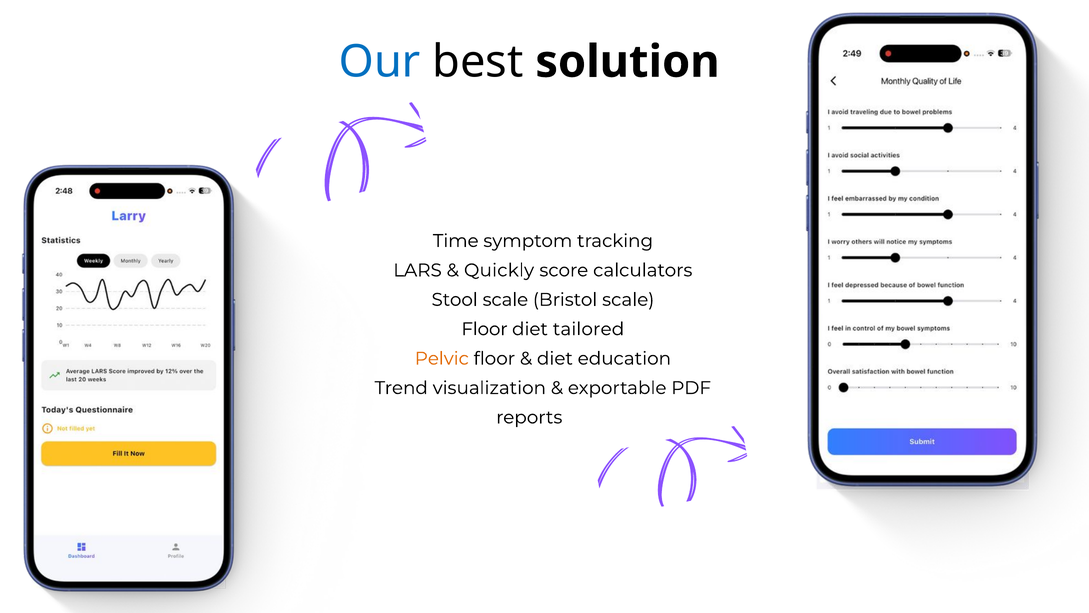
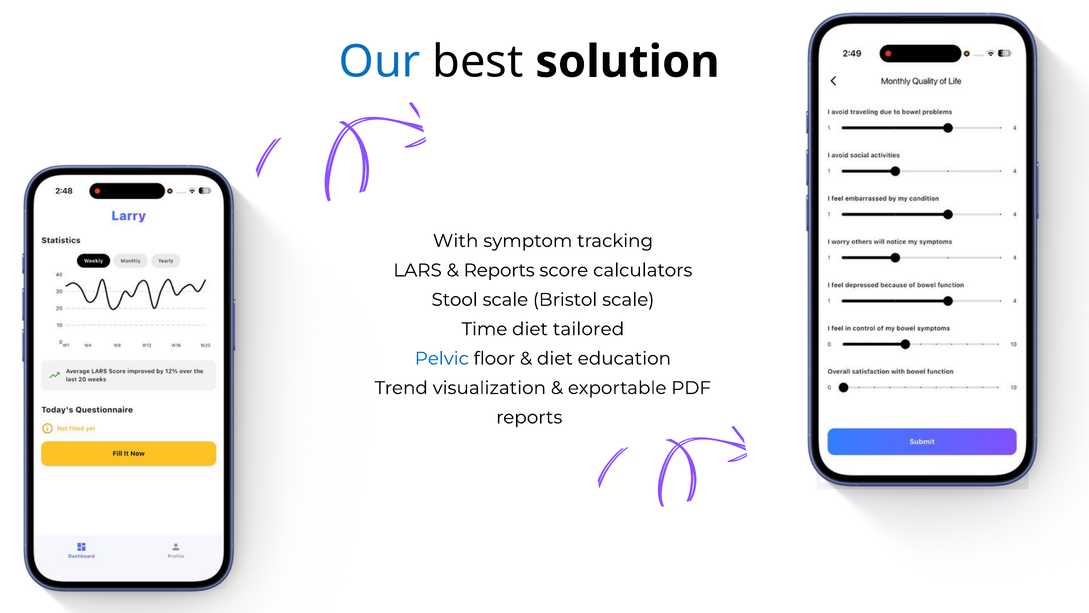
Time: Time -> With
Quickly at (499, 270): Quickly -> Reports
Floor at (484, 329): Floor -> Time
Pelvic colour: orange -> blue
